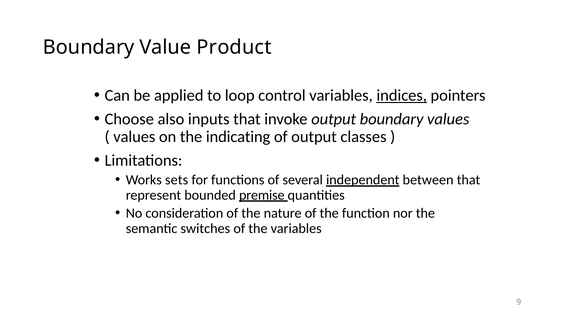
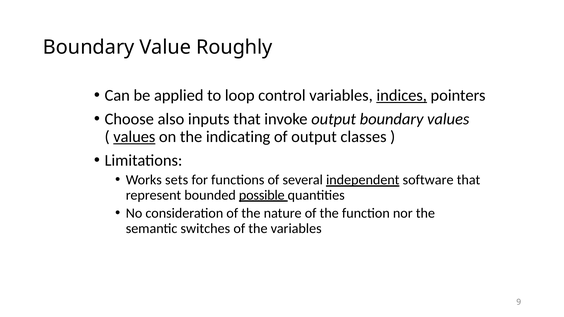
Product: Product -> Roughly
values at (134, 137) underline: none -> present
between: between -> software
premise: premise -> possible
